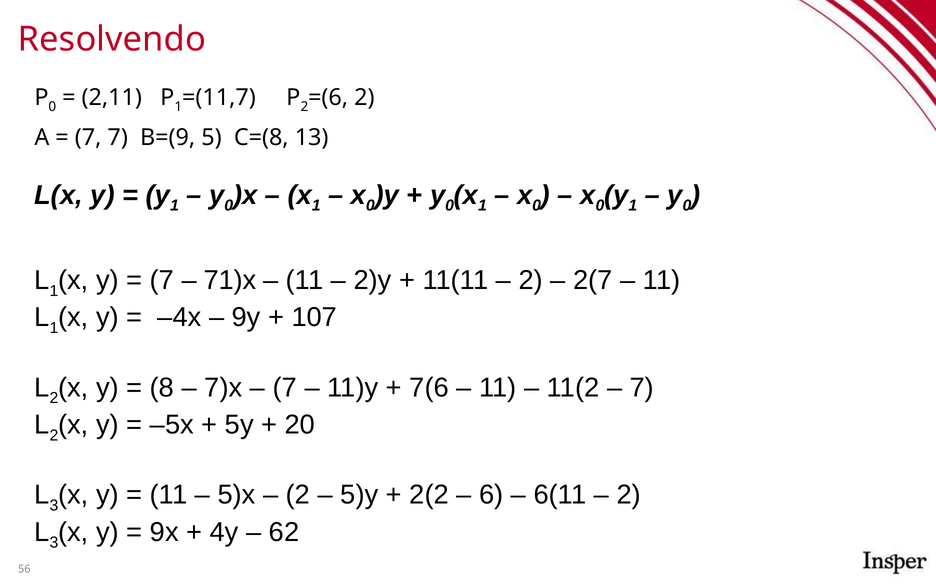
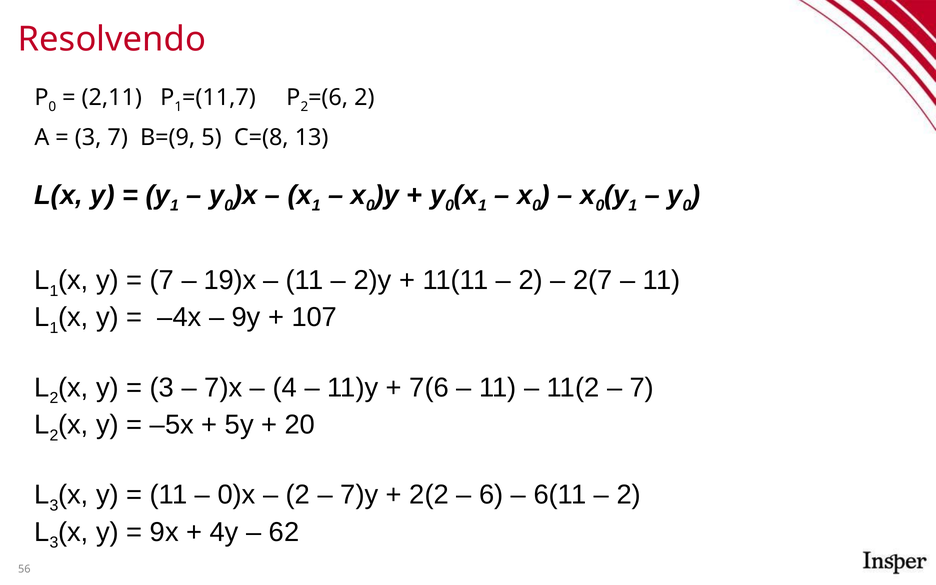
7 at (88, 137): 7 -> 3
71)x: 71)x -> 19)x
8 at (162, 387): 8 -> 3
7 at (285, 387): 7 -> 4
5)x: 5)x -> 0)x
5)y: 5)y -> 7)y
